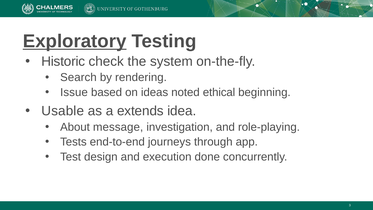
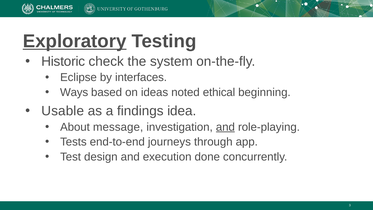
Search: Search -> Eclipse
rendering: rendering -> interfaces
Issue: Issue -> Ways
extends: extends -> findings
and at (225, 127) underline: none -> present
